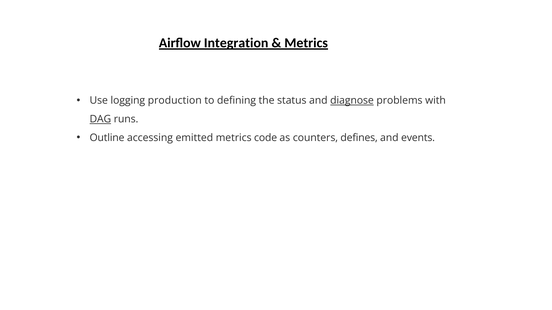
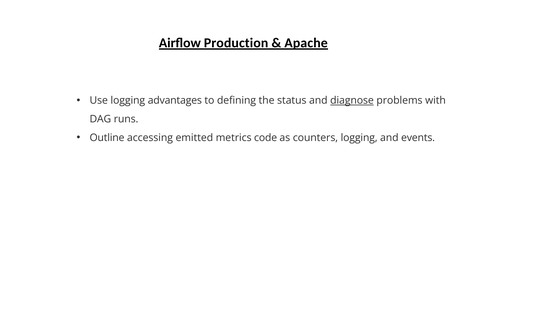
Integration: Integration -> Production
Metrics at (306, 43): Metrics -> Apache
production: production -> advantages
DAG underline: present -> none
counters defines: defines -> logging
